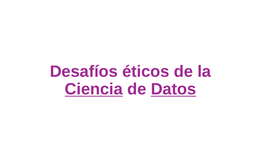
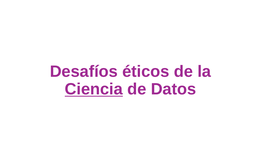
Datos underline: present -> none
